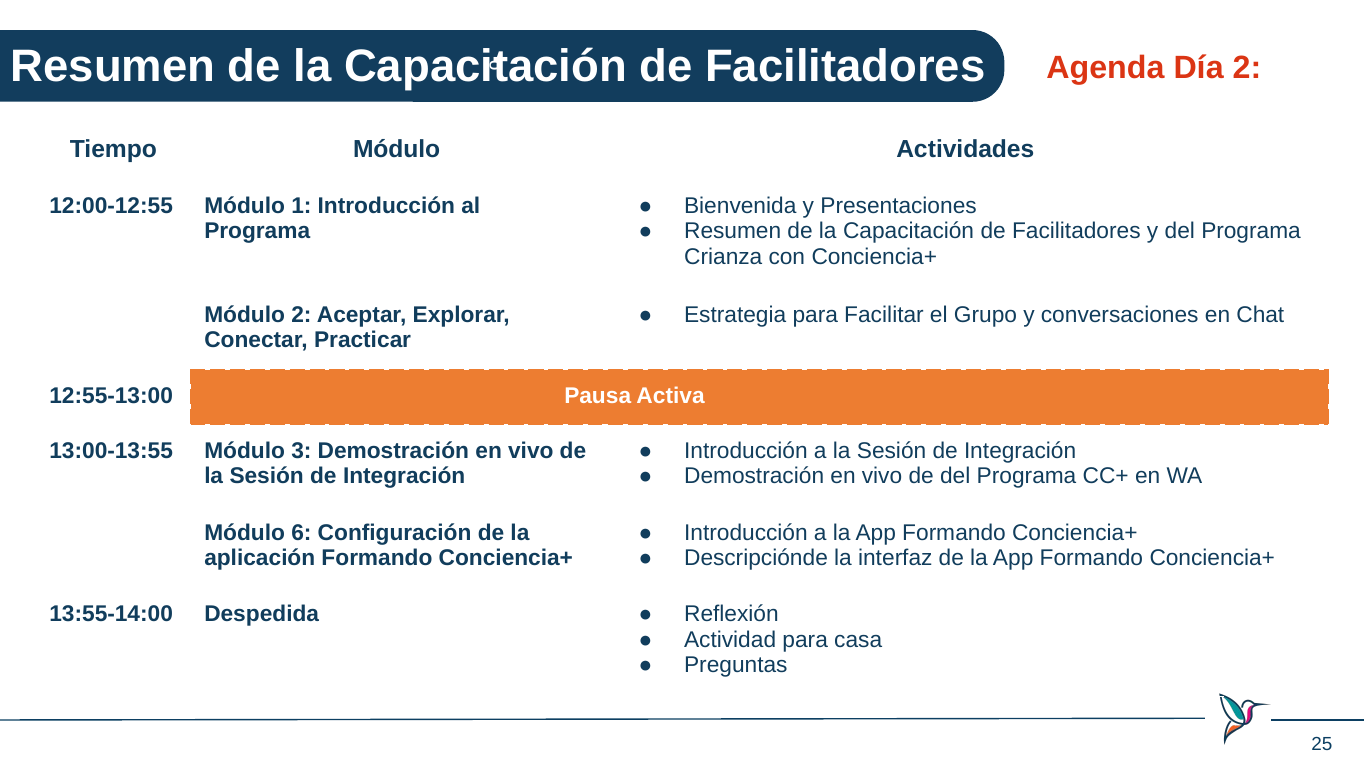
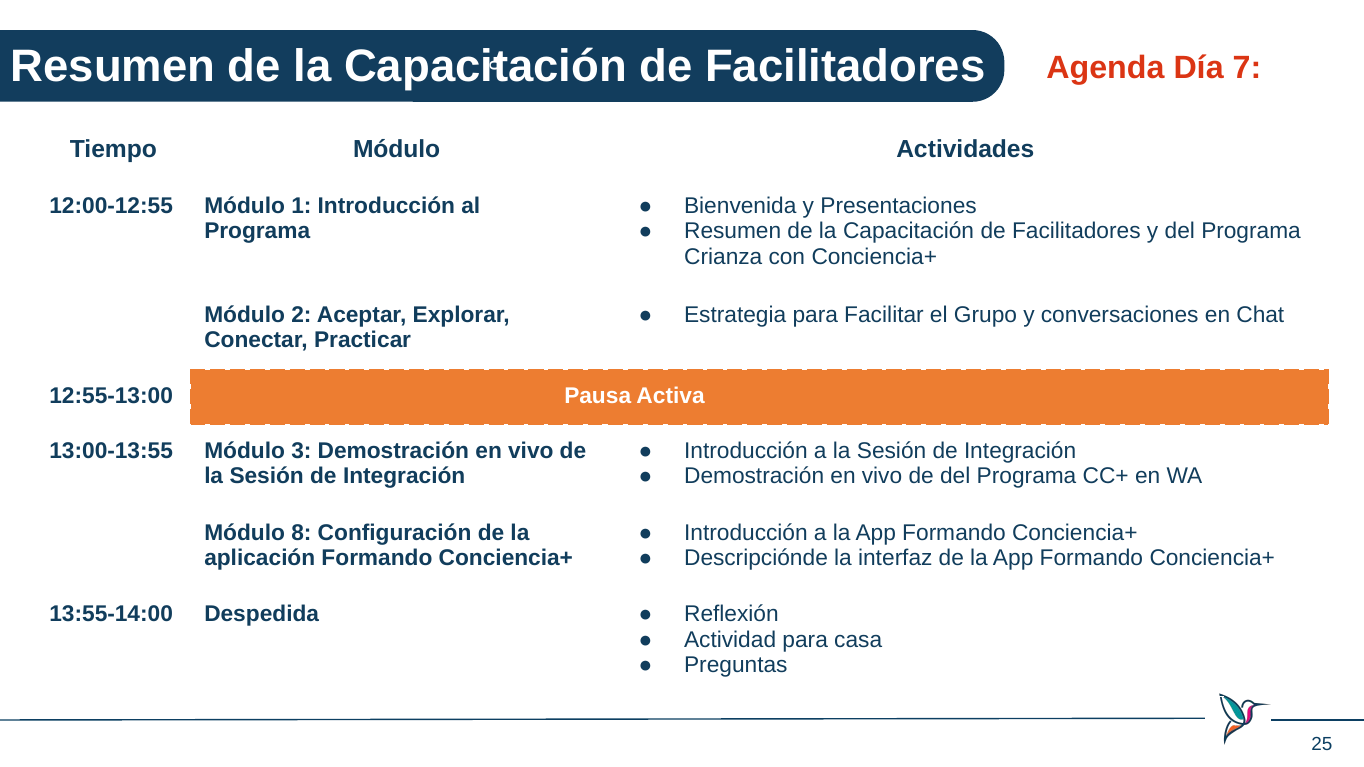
Día 2: 2 -> 7
6: 6 -> 8
